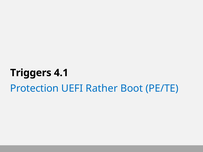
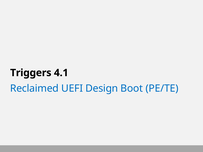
Protection: Protection -> Reclaimed
Rather: Rather -> Design
